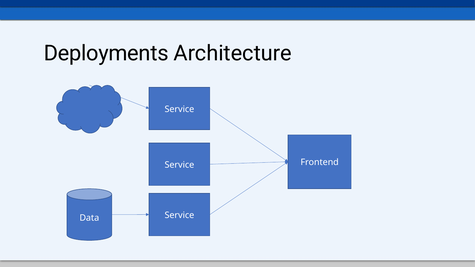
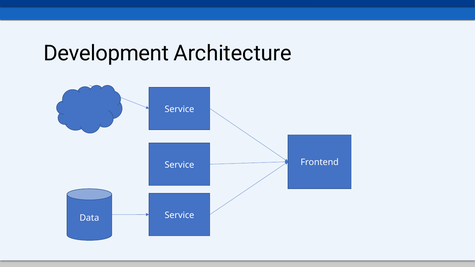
Deployments: Deployments -> Development
